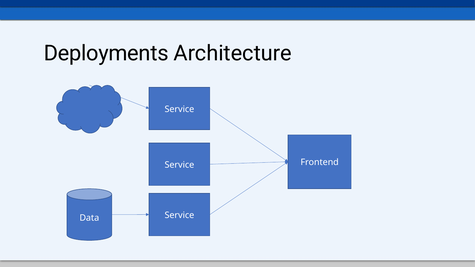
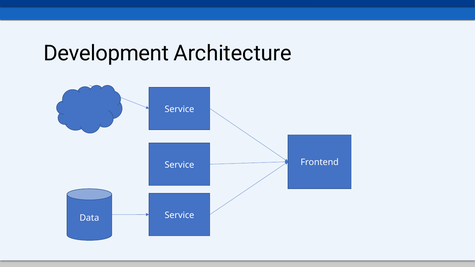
Deployments: Deployments -> Development
